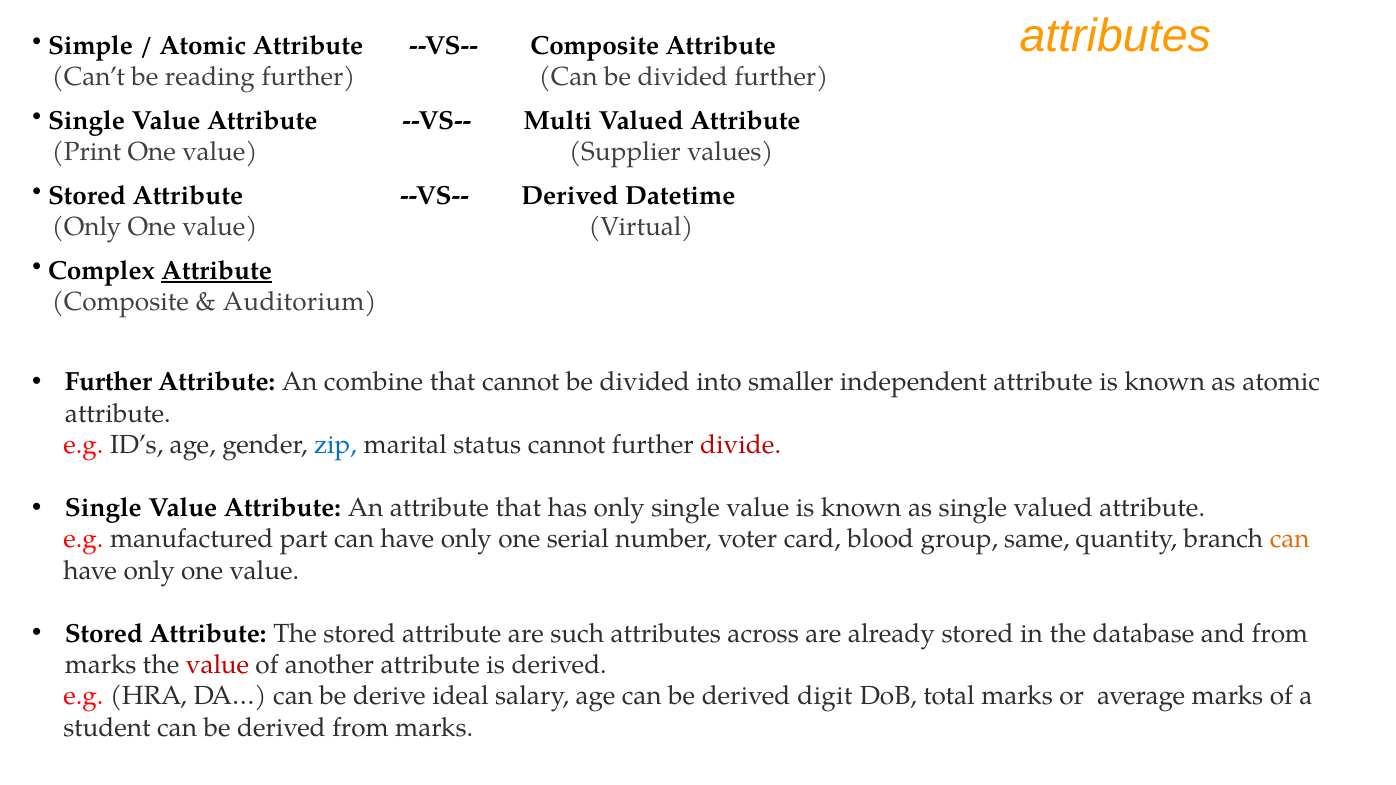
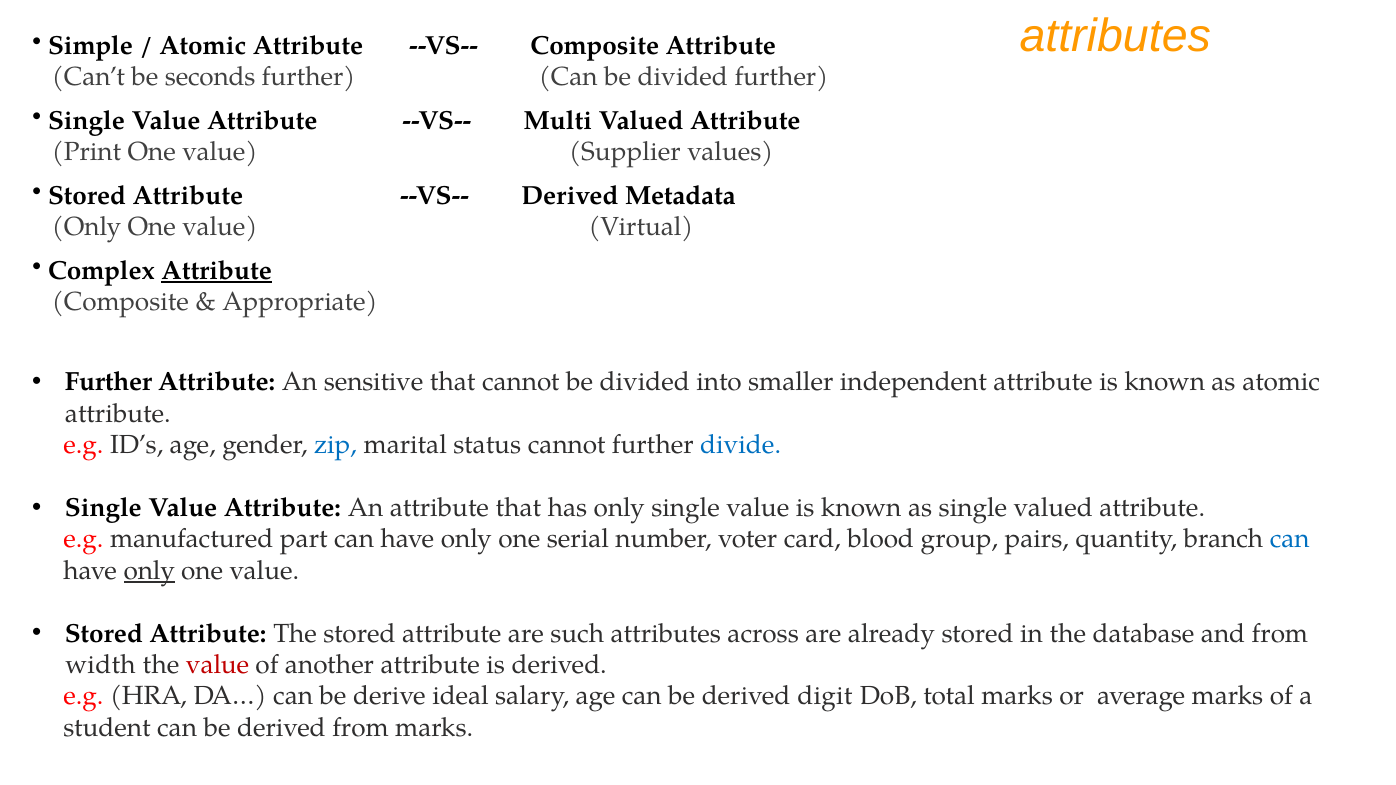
reading: reading -> seconds
Datetime: Datetime -> Metadata
Auditorium: Auditorium -> Appropriate
combine: combine -> sensitive
divide colour: red -> blue
same: same -> pairs
can at (1290, 539) colour: orange -> blue
only at (149, 571) underline: none -> present
marks at (101, 665): marks -> width
